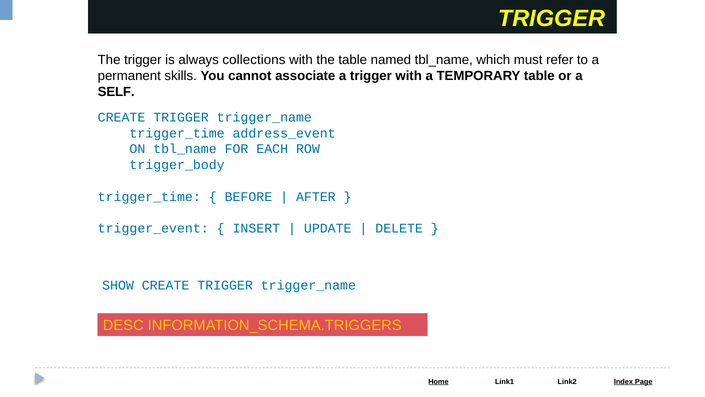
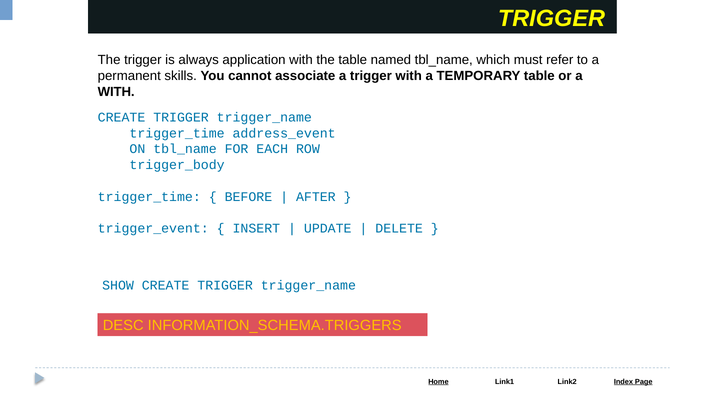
collections: collections -> application
SELF at (116, 92): SELF -> WITH
